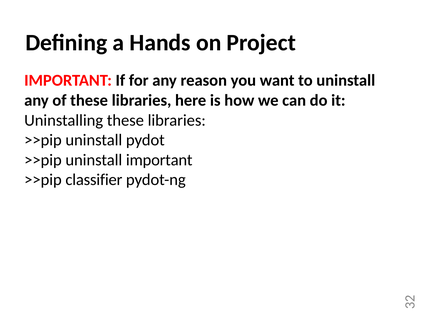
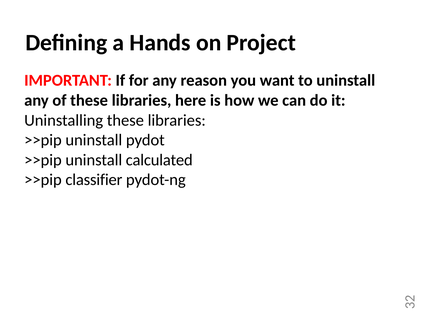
uninstall important: important -> calculated
